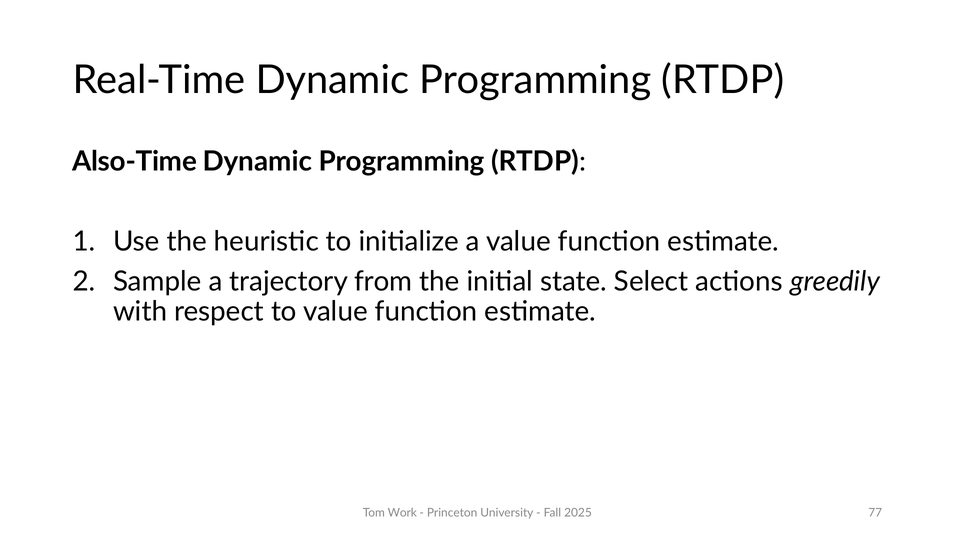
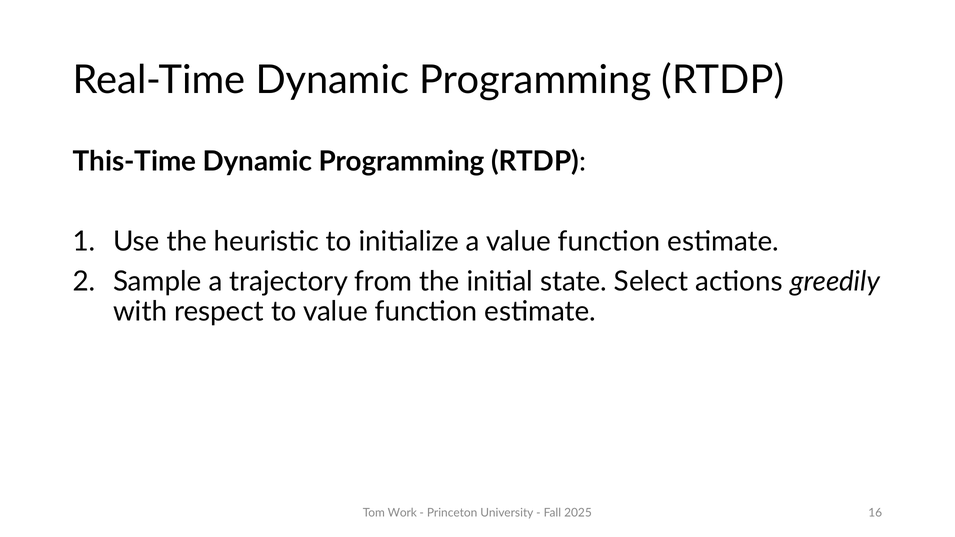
Also-Time: Also-Time -> This-Time
77: 77 -> 16
